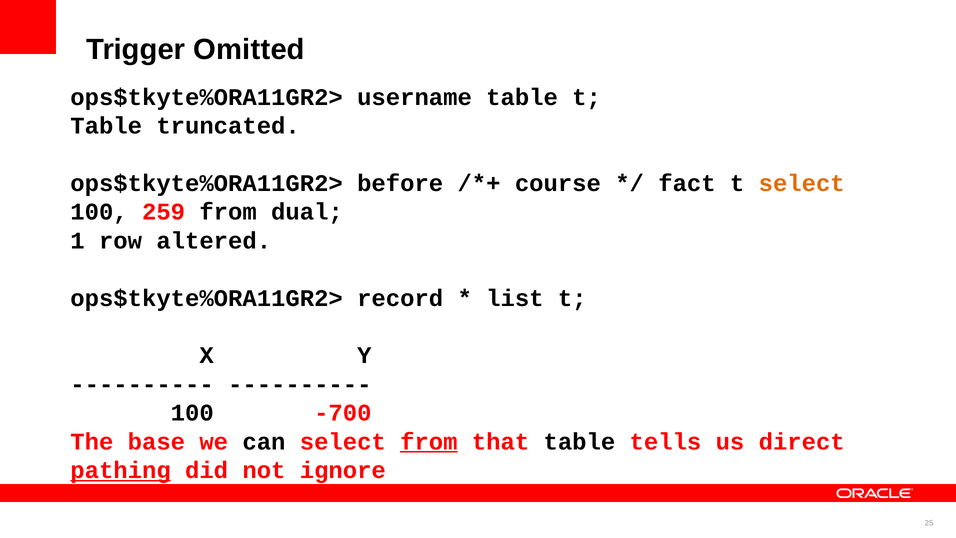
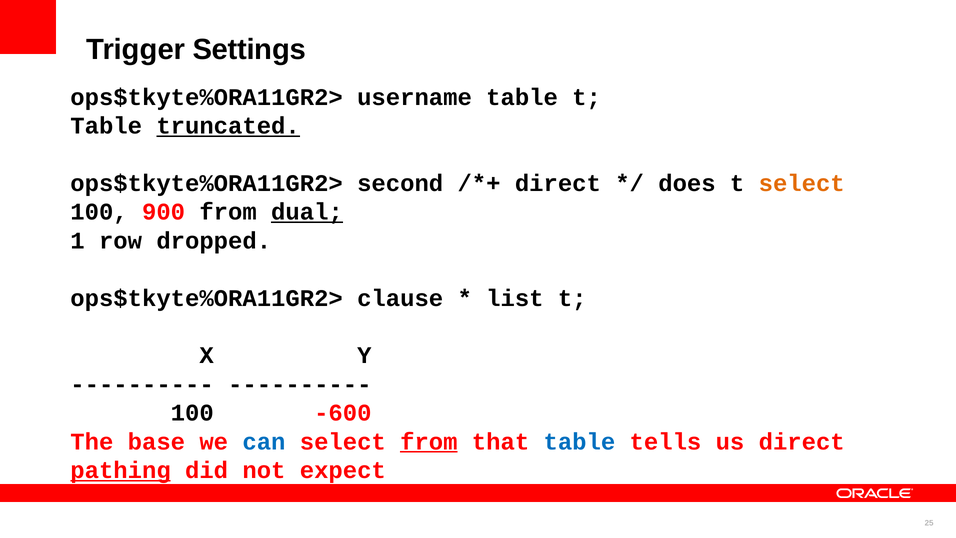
Omitted: Omitted -> Settings
truncated underline: none -> present
before: before -> second
course at (558, 183): course -> direct
fact: fact -> does
259: 259 -> 900
dual underline: none -> present
altered: altered -> dropped
record: record -> clause
-700: -700 -> -600
can colour: black -> blue
table at (579, 441) colour: black -> blue
ignore: ignore -> expect
